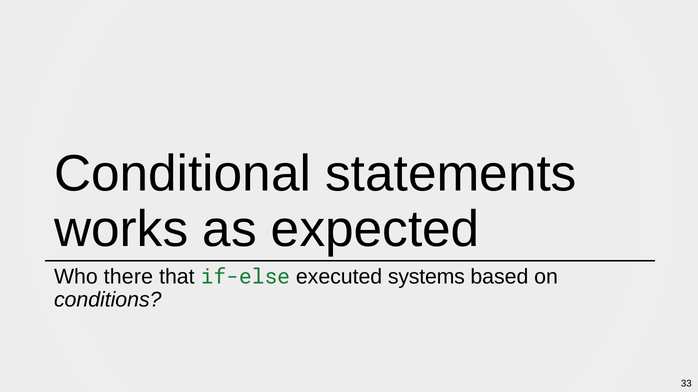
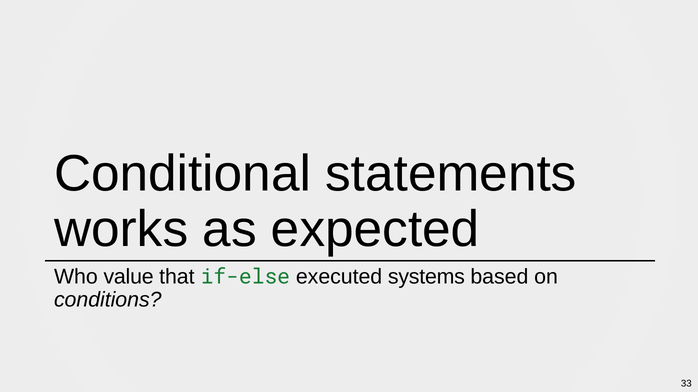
there: there -> value
